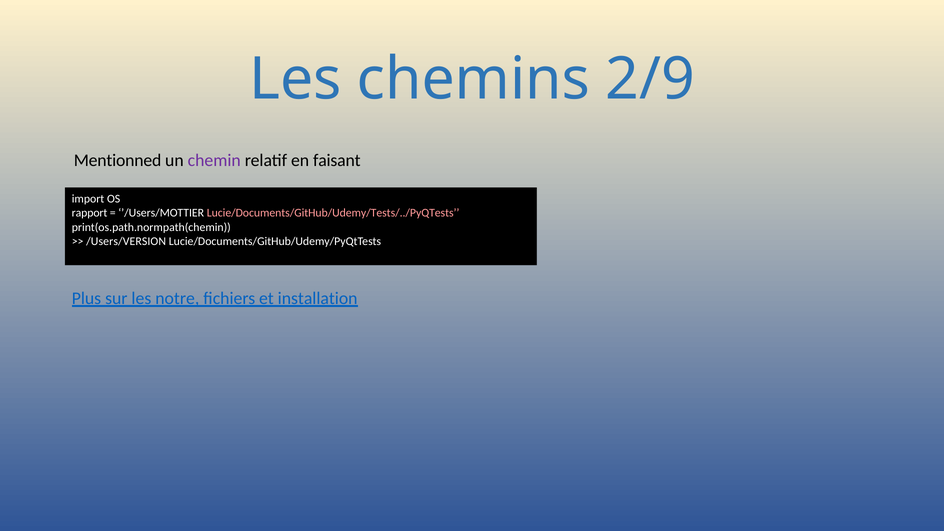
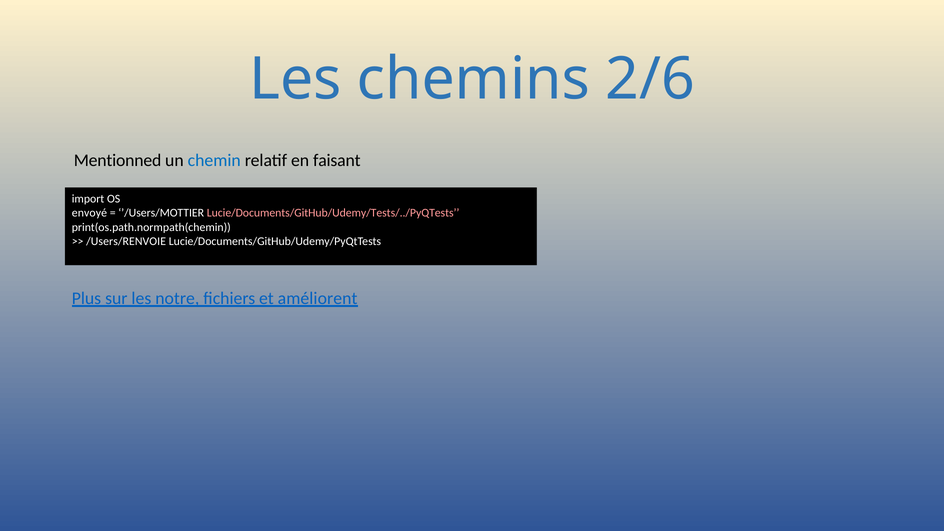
2/9: 2/9 -> 2/6
chemin colour: purple -> blue
rapport: rapport -> envoyé
/Users/VERSION: /Users/VERSION -> /Users/RENVOIE
installation: installation -> améliorent
